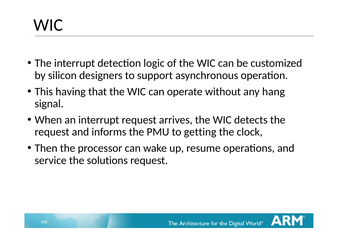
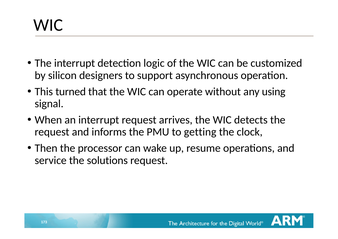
having: having -> turned
hang: hang -> using
